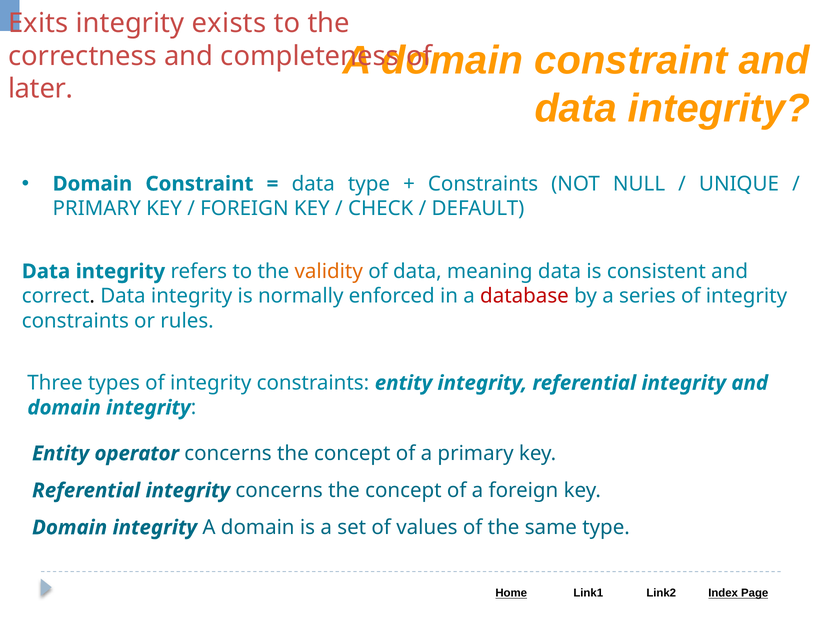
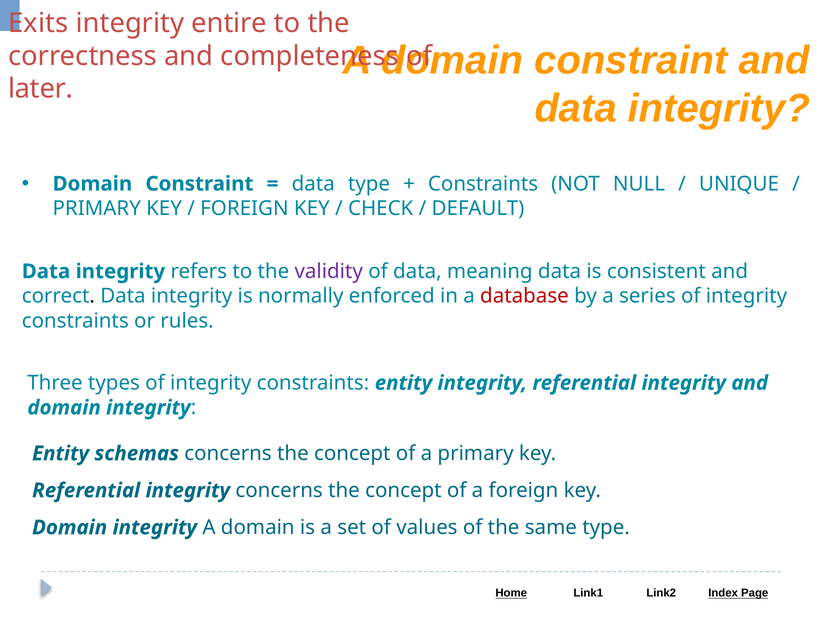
exists: exists -> entire
validity colour: orange -> purple
operator: operator -> schemas
